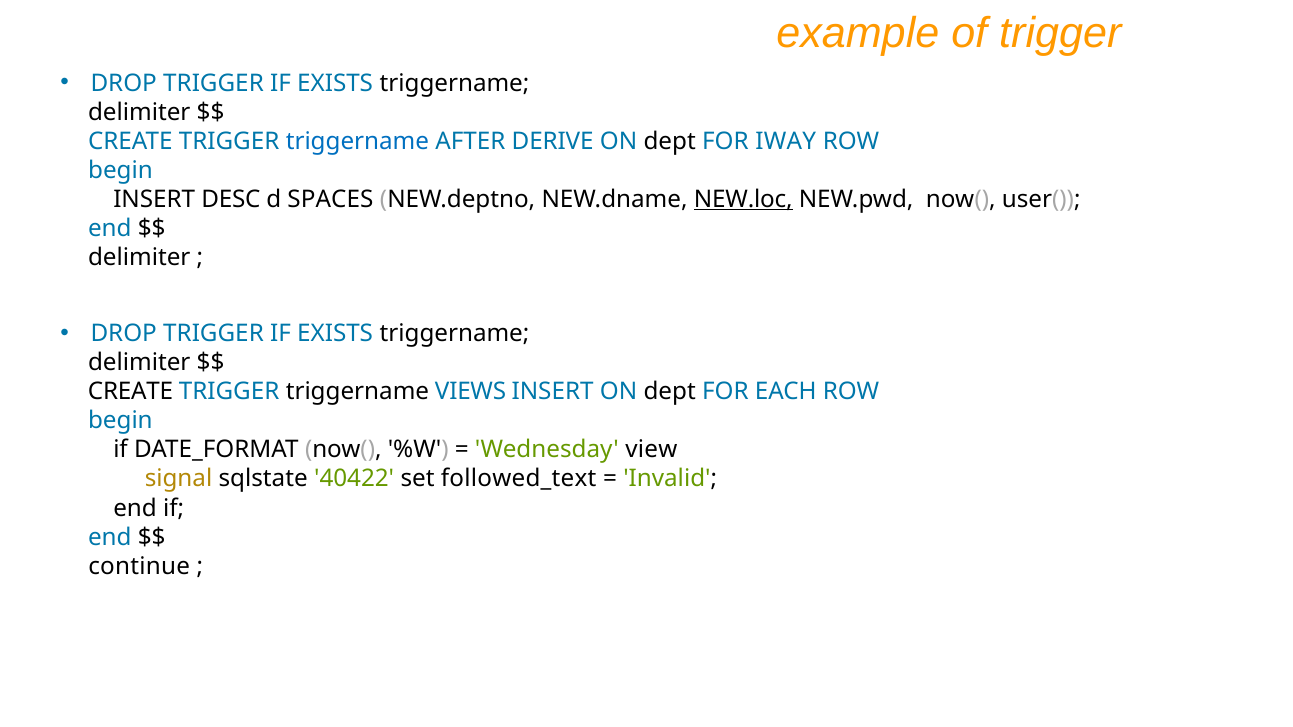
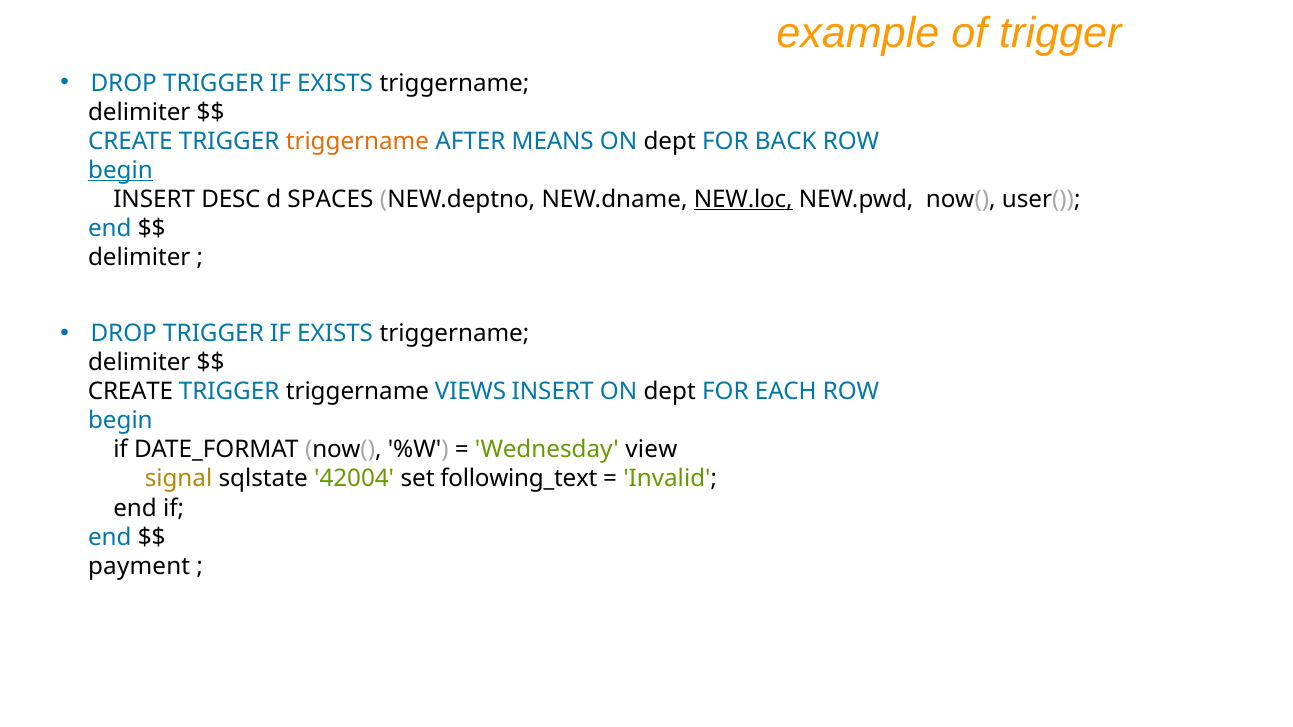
triggername at (357, 141) colour: blue -> orange
DERIVE: DERIVE -> MEANS
IWAY: IWAY -> BACK
begin at (120, 170) underline: none -> present
40422: 40422 -> 42004
followed_text: followed_text -> following_text
continue: continue -> payment
